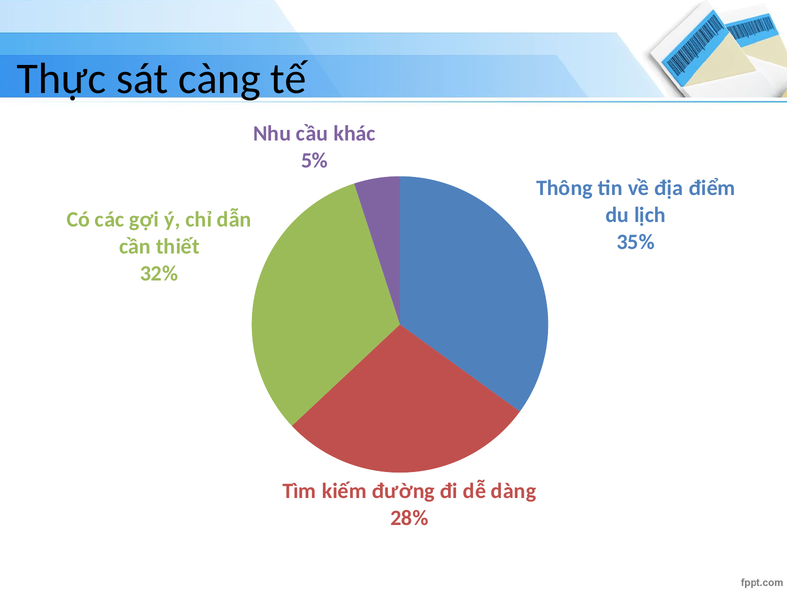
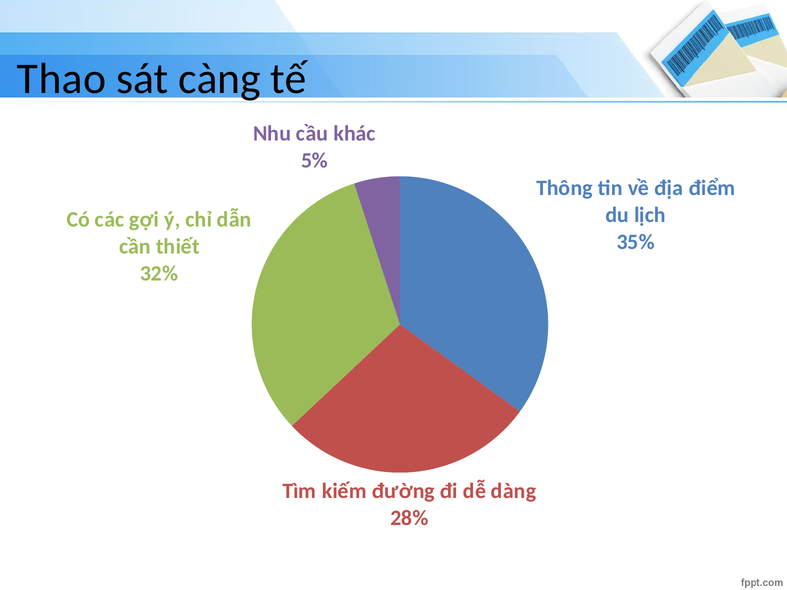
Thực: Thực -> Thao
